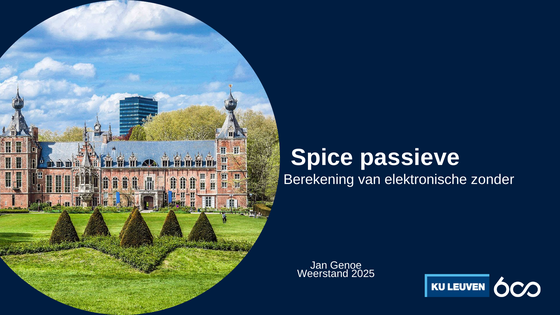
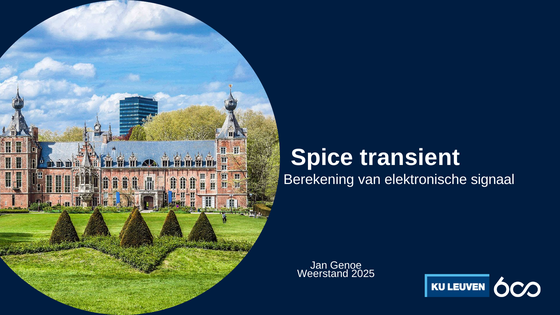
passieve: passieve -> transient
zonder: zonder -> signaal
